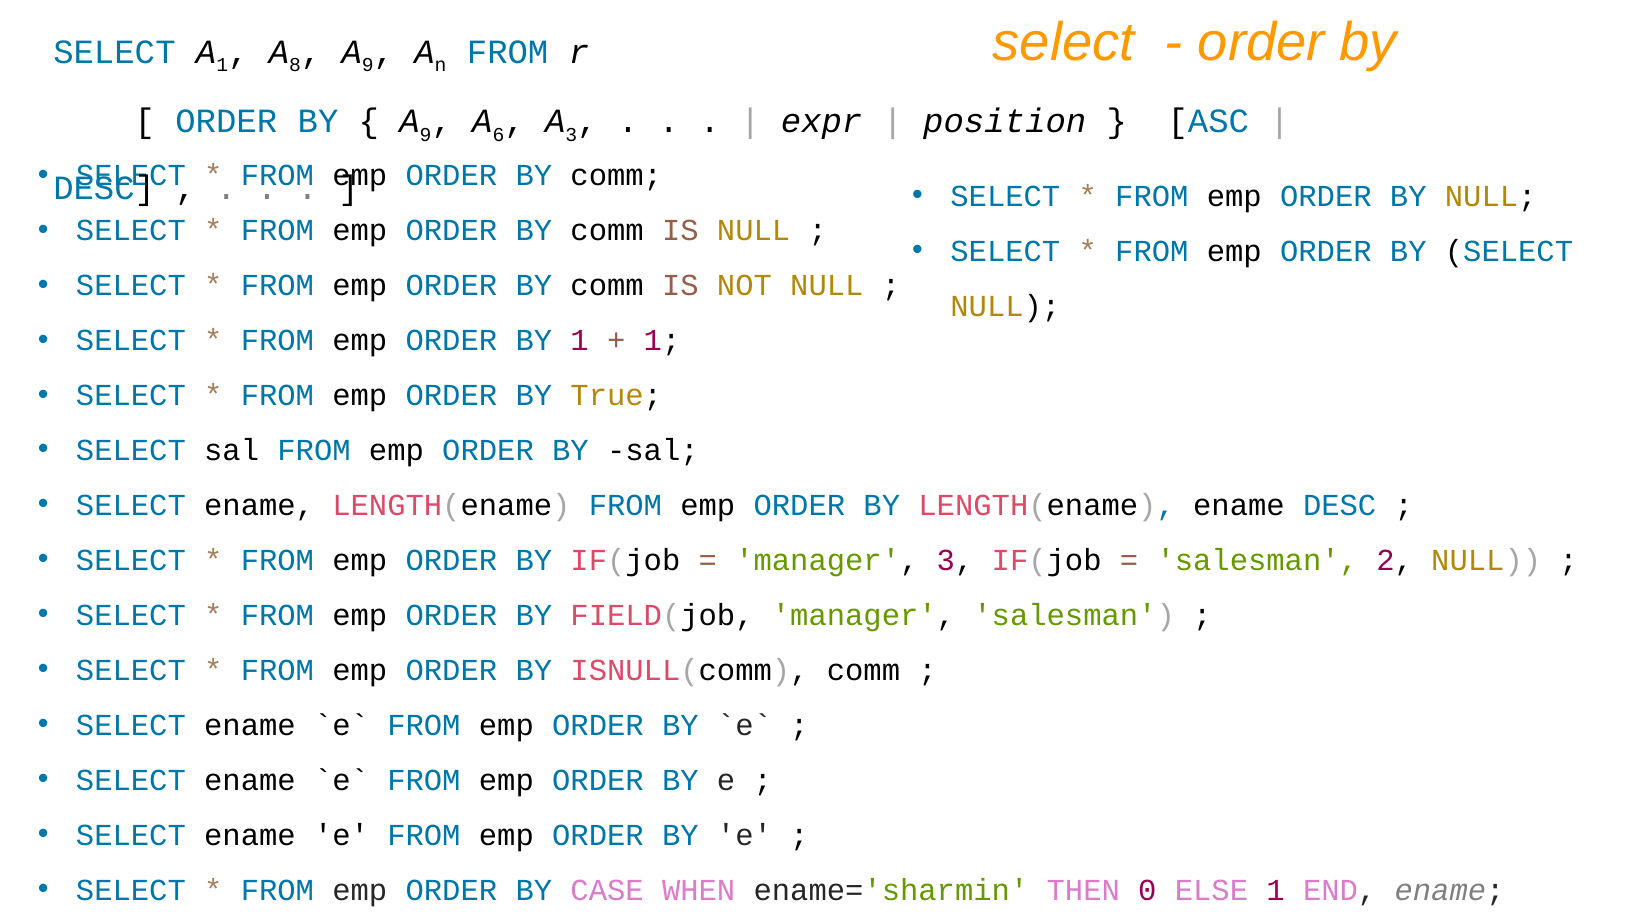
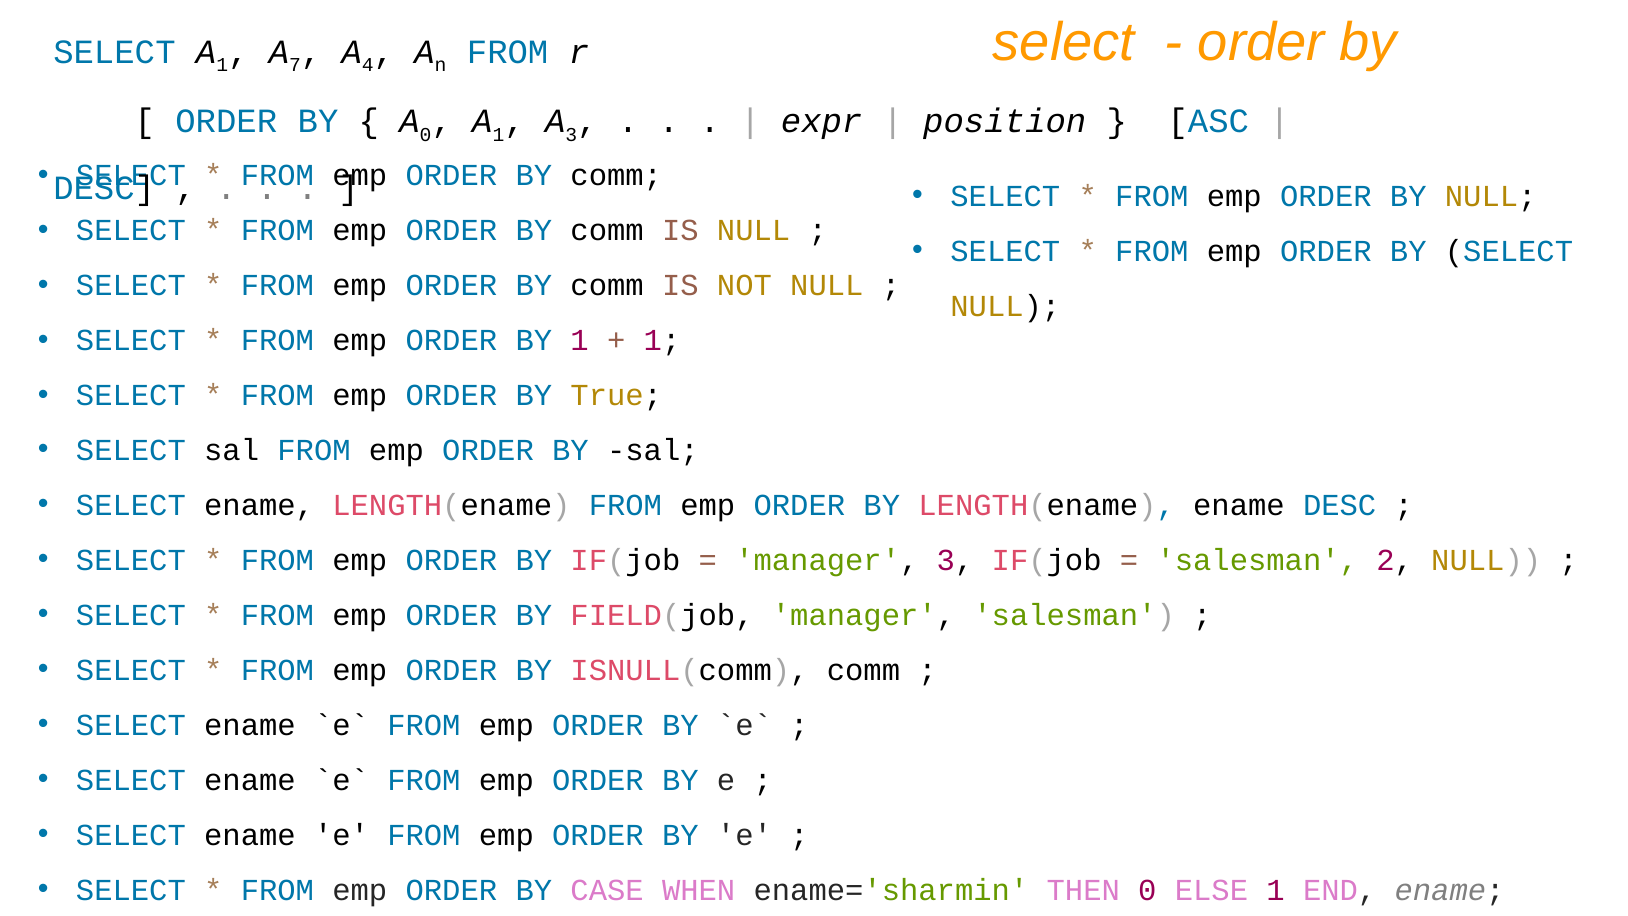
8: 8 -> 7
9 at (368, 65): 9 -> 4
9 at (426, 135): 9 -> 0
6 at (498, 135): 6 -> 1
